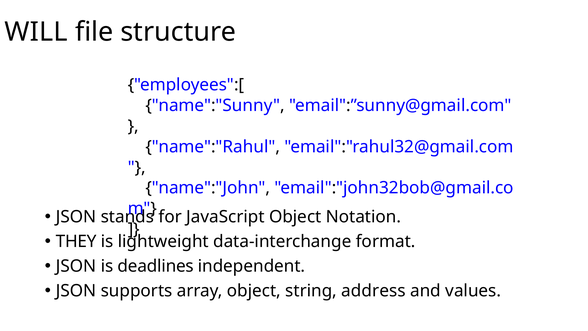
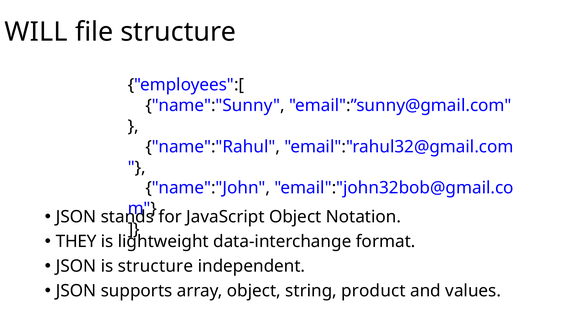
is deadlines: deadlines -> structure
address: address -> product
